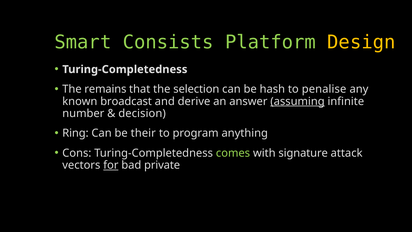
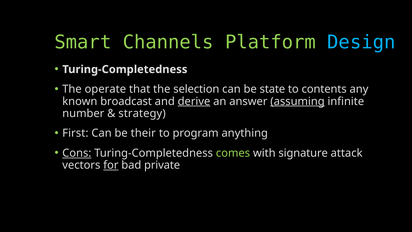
Consists: Consists -> Channels
Design colour: yellow -> light blue
remains: remains -> operate
hash: hash -> state
penalise: penalise -> contents
derive underline: none -> present
decision: decision -> strategy
Ring: Ring -> First
Cons underline: none -> present
